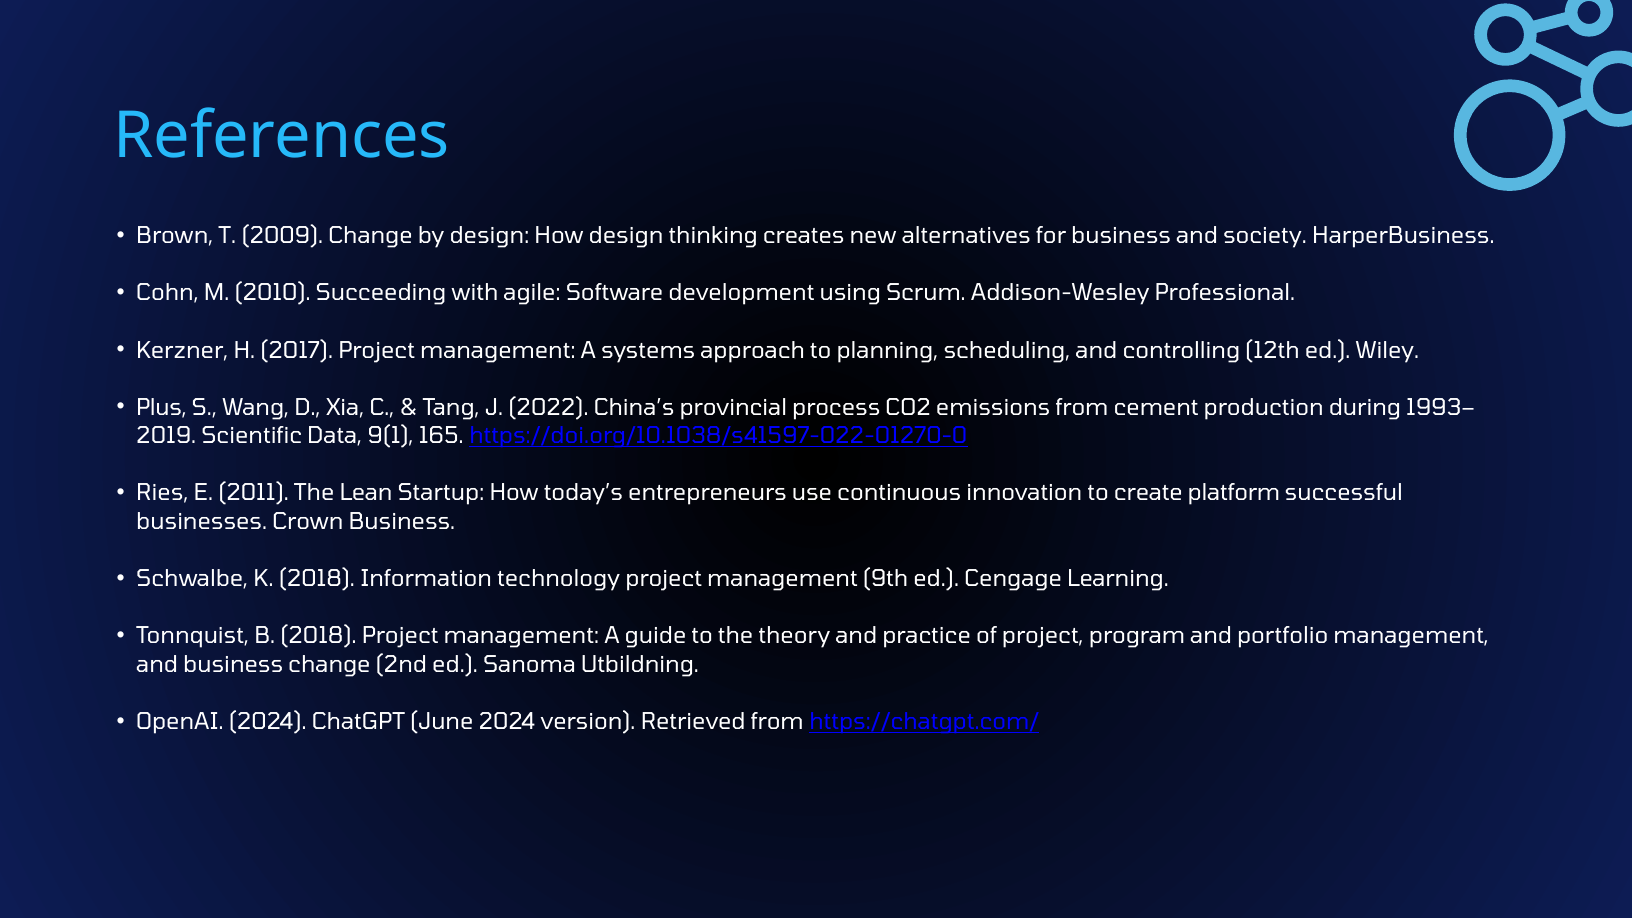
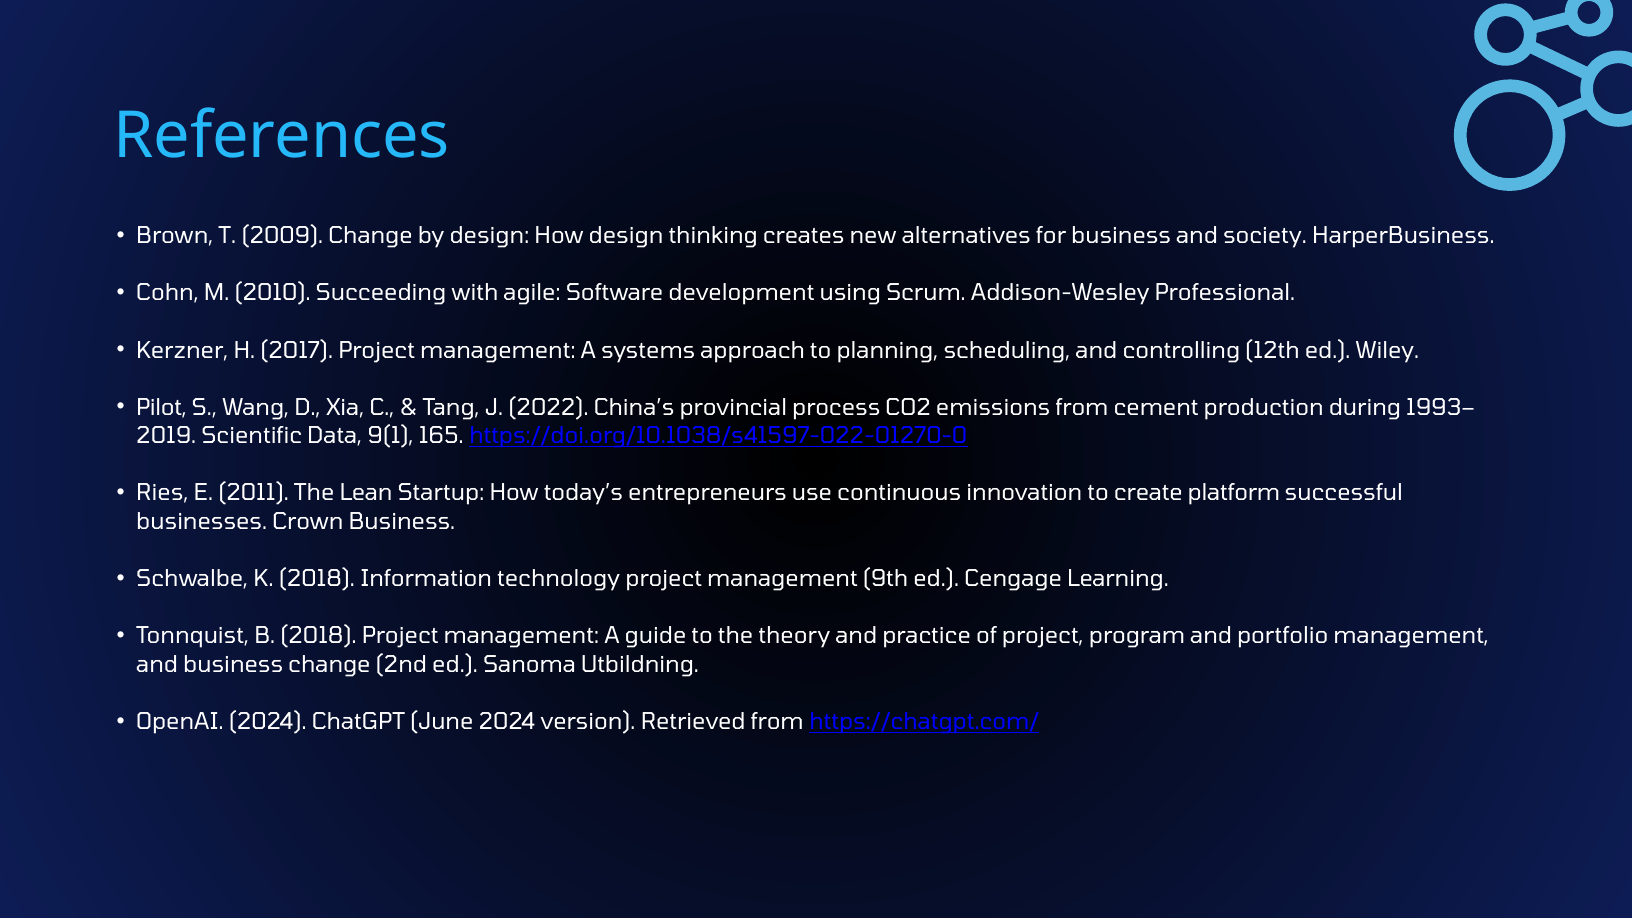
Plus: Plus -> Pilot
